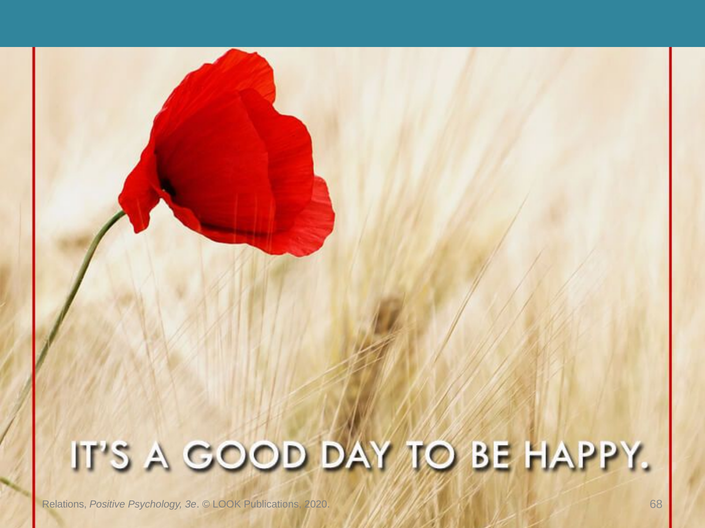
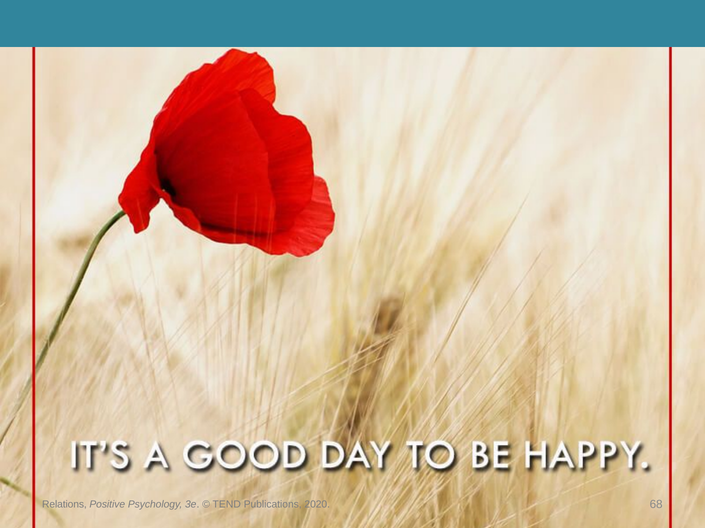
LOOK: LOOK -> TEND
